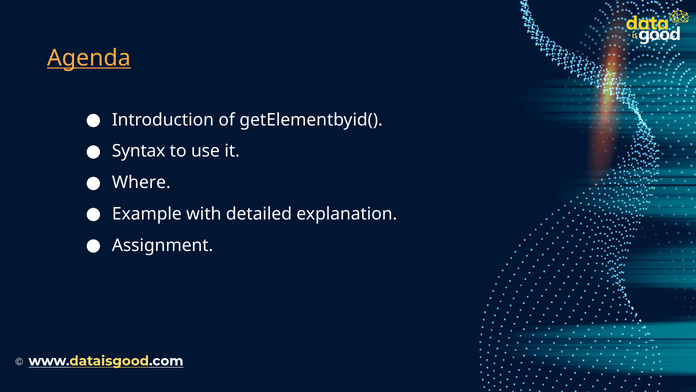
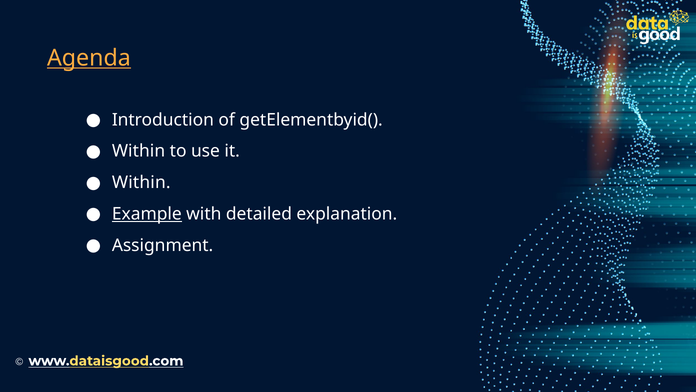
Syntax at (139, 151): Syntax -> Within
Where at (141, 182): Where -> Within
Example underline: none -> present
